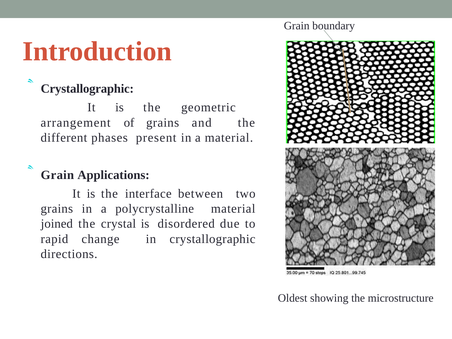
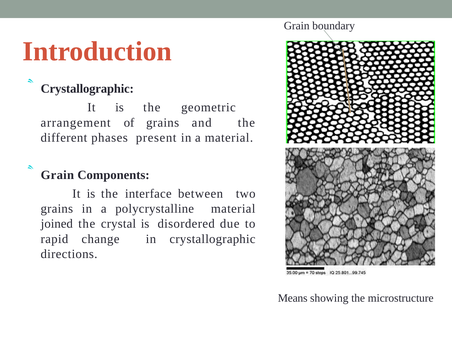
Applications: Applications -> Components
Oldest: Oldest -> Means
